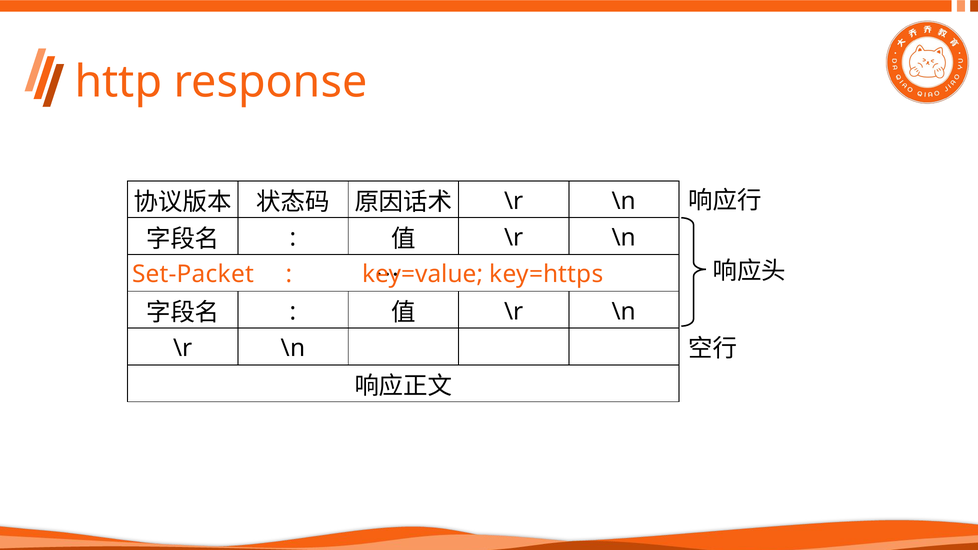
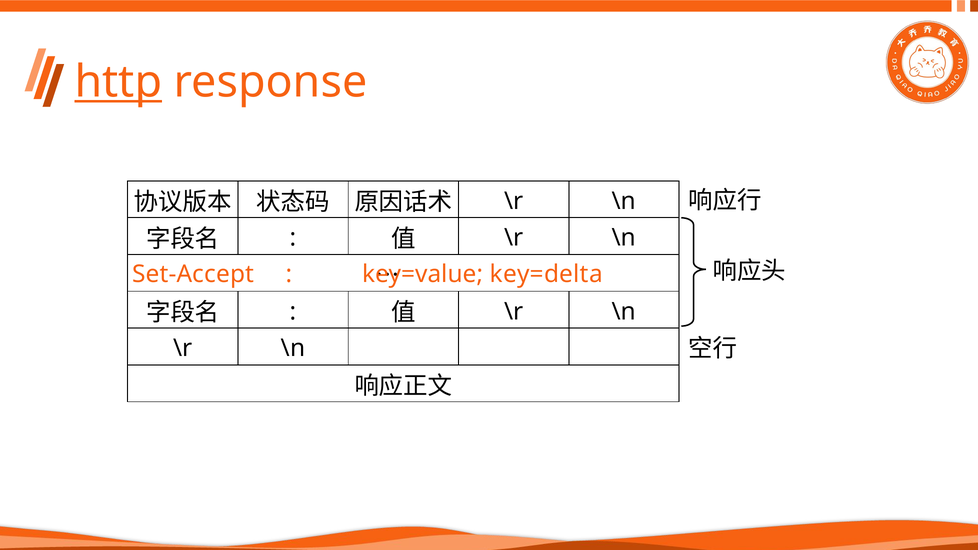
http underline: none -> present
Set-Packet: Set-Packet -> Set-Accept
key=https: key=https -> key=delta
